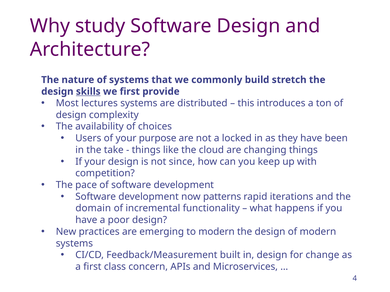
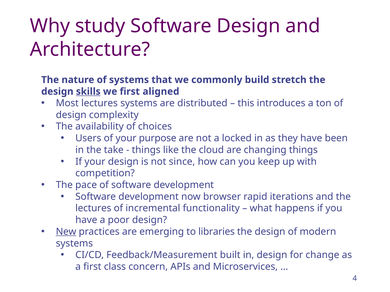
provide: provide -> aligned
patterns: patterns -> browser
domain at (93, 209): domain -> lectures
New underline: none -> present
to modern: modern -> libraries
